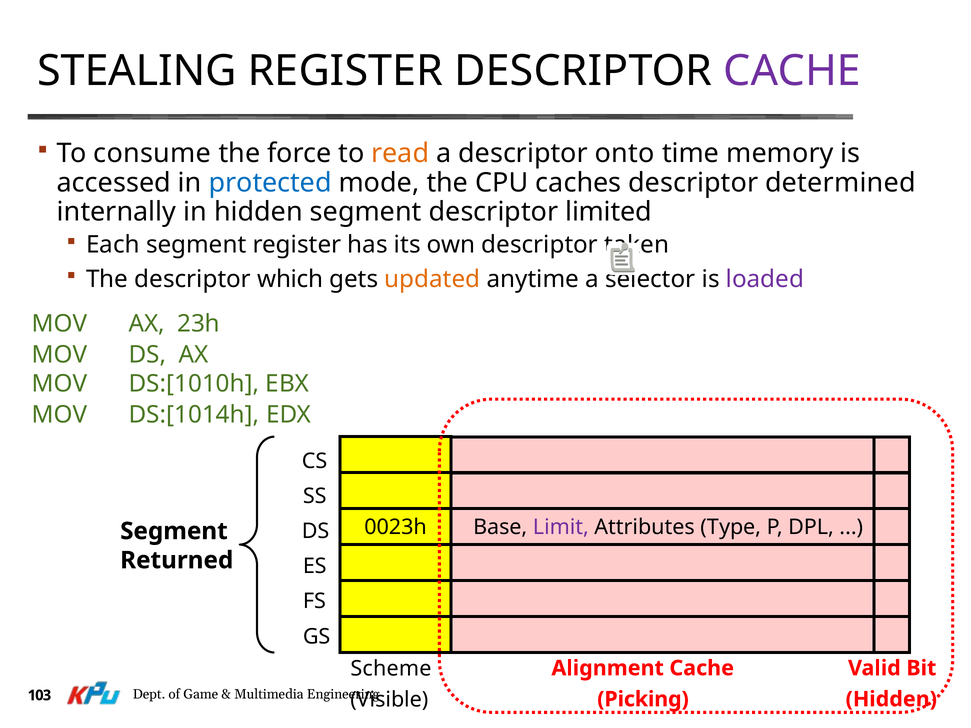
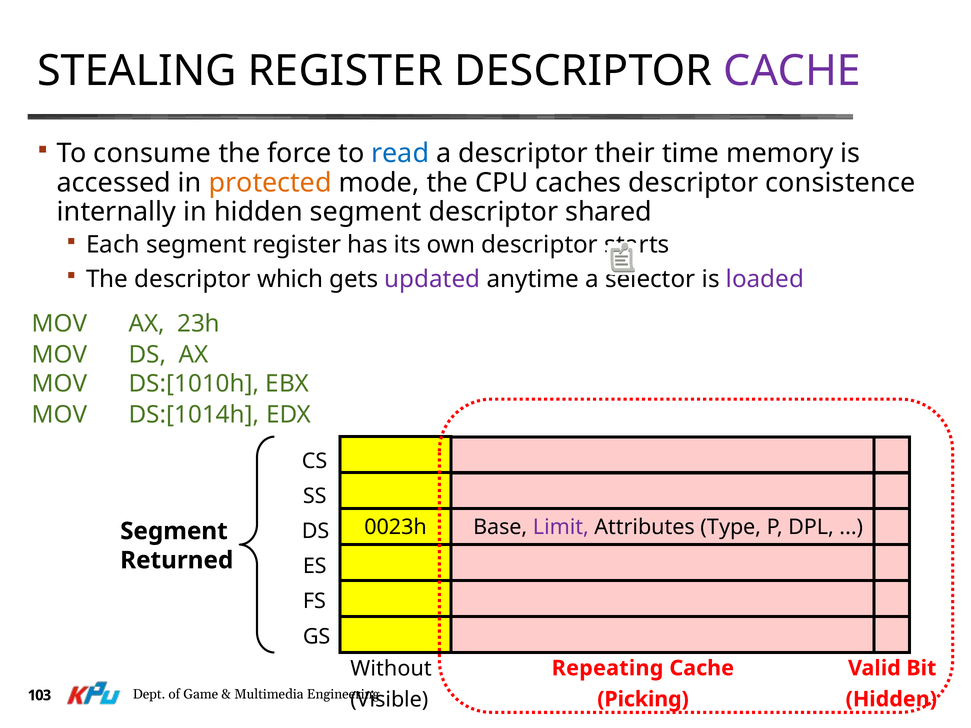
read colour: orange -> blue
onto: onto -> their
protected colour: blue -> orange
determined: determined -> consistence
limited: limited -> shared
taken: taken -> starts
updated colour: orange -> purple
Scheme: Scheme -> Without
Alignment: Alignment -> Repeating
